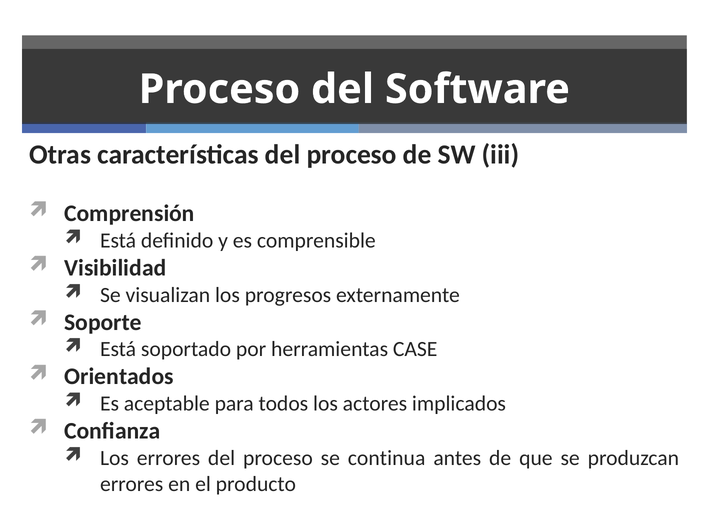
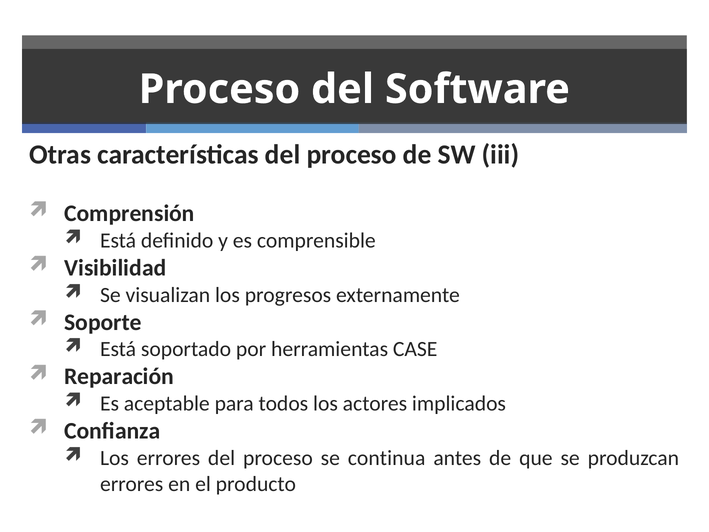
Orientados: Orientados -> Reparación
